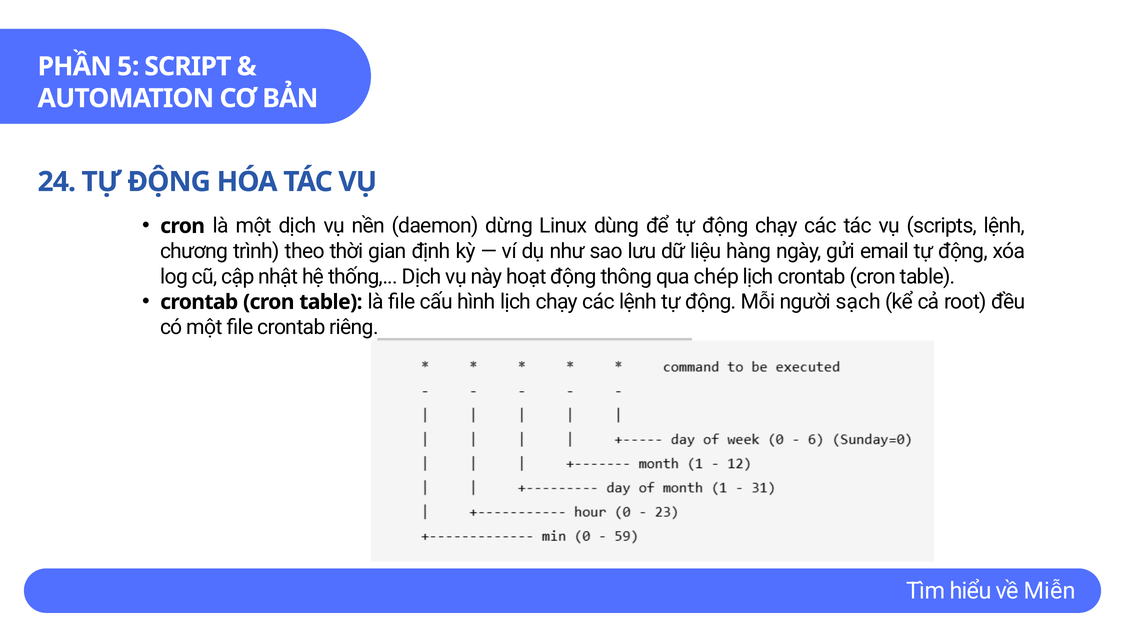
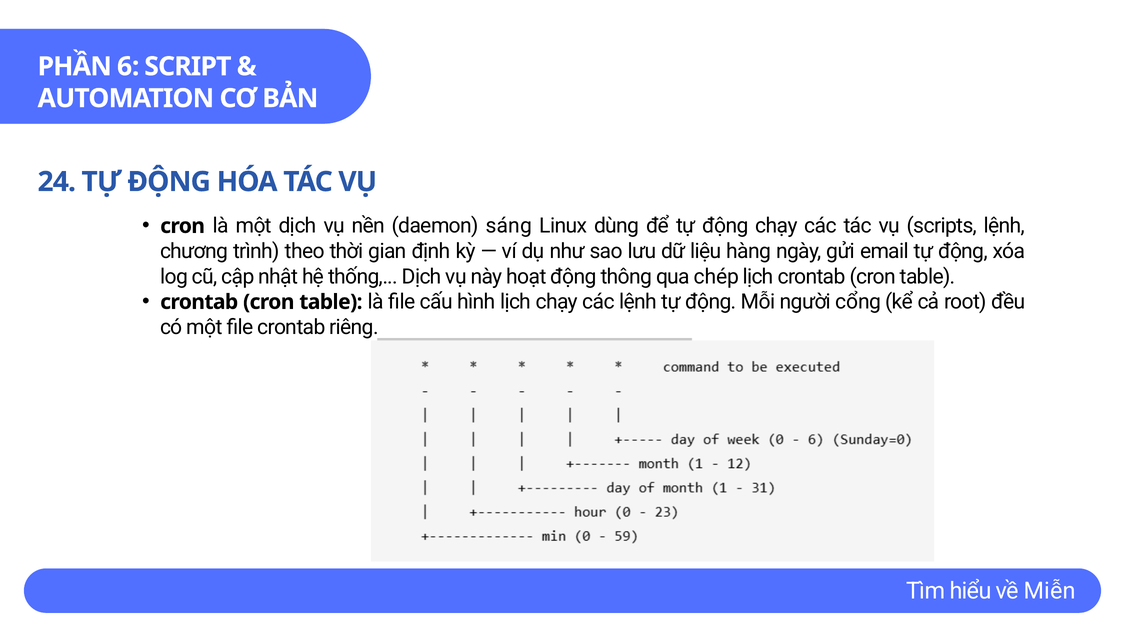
5: 5 -> 6
dừng: dừng -> sáng
sạch: sạch -> cổng
